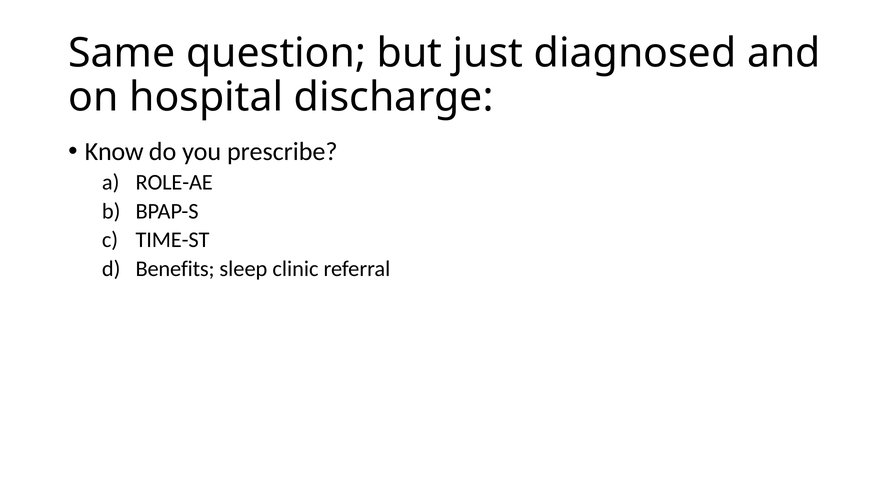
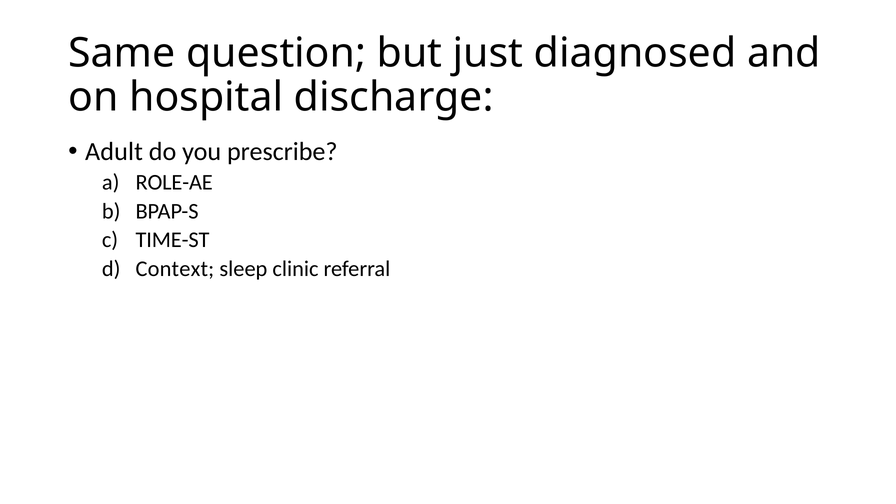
Know: Know -> Adult
Benefits: Benefits -> Context
